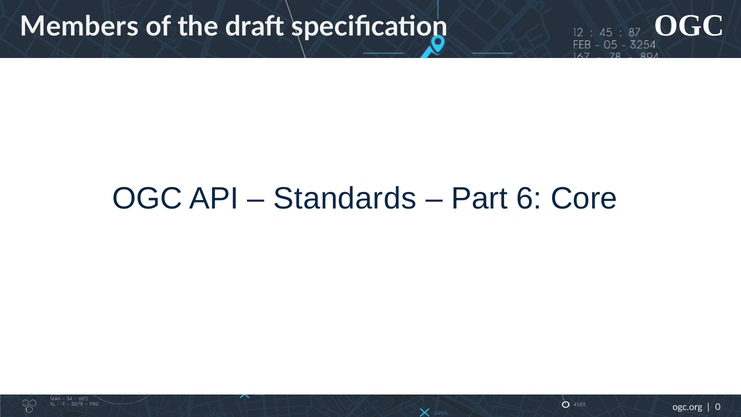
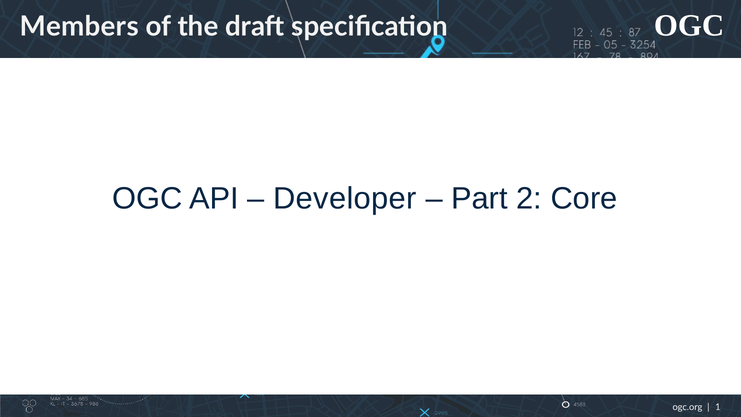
Standards: Standards -> Developer
6: 6 -> 2
0: 0 -> 1
